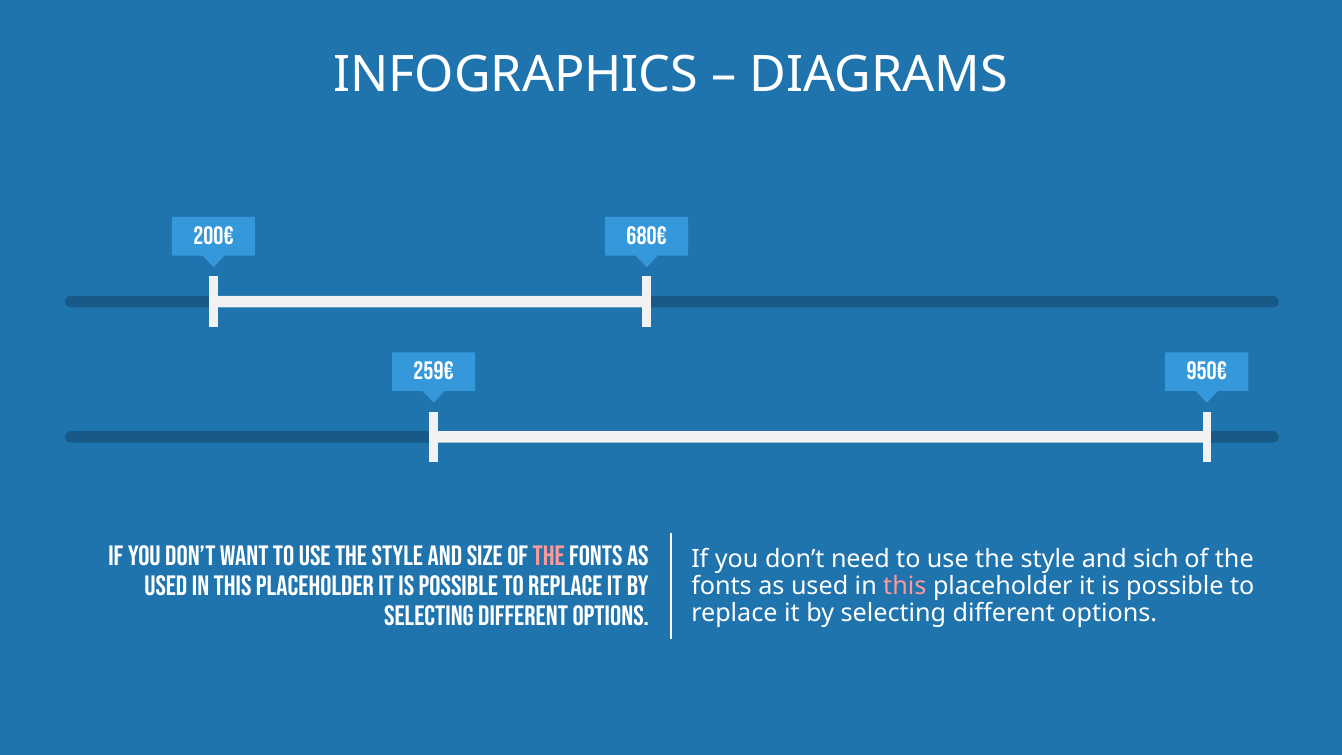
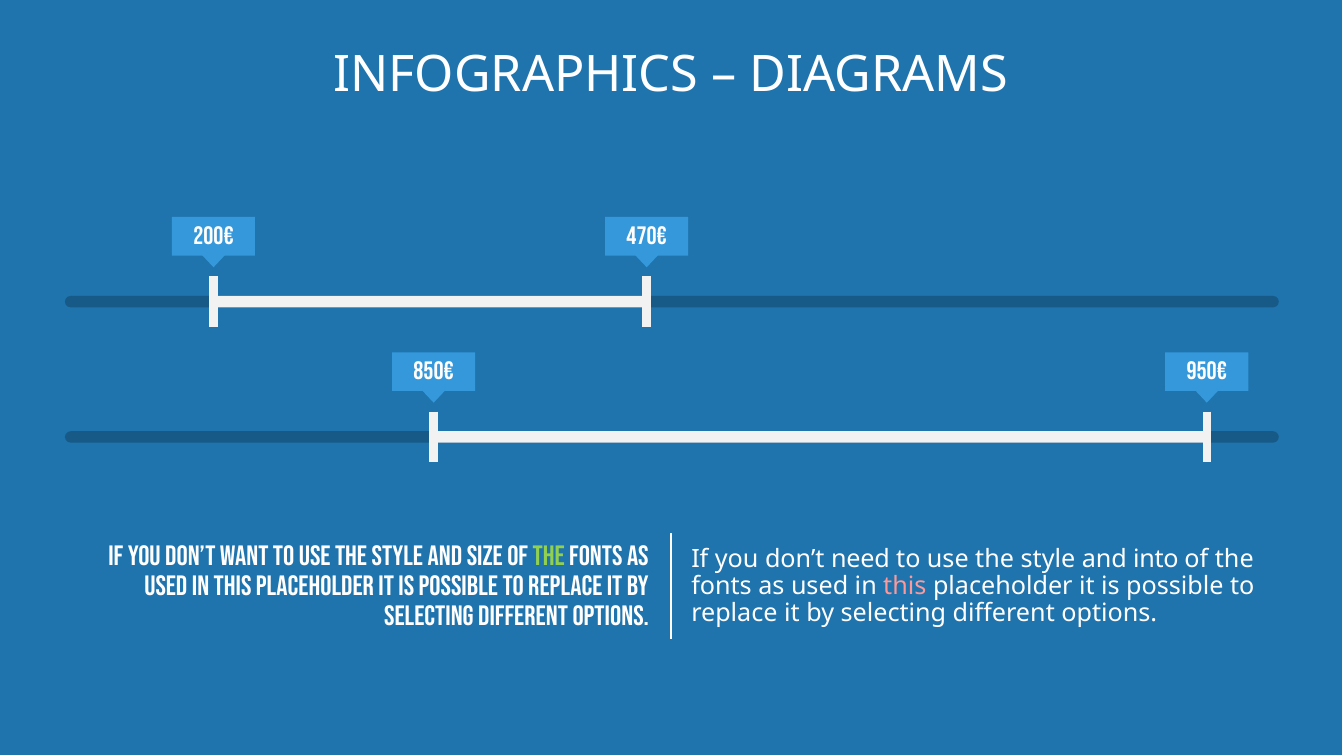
680€: 680€ -> 470€
259€: 259€ -> 850€
the at (549, 556) colour: pink -> light green
sich: sich -> into
